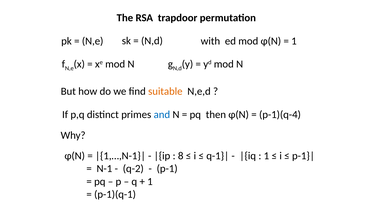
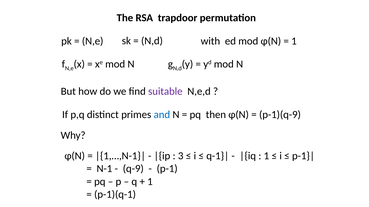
suitable colour: orange -> purple
p-1)(q-4: p-1)(q-4 -> p-1)(q-9
8: 8 -> 3
q-2: q-2 -> q-9
